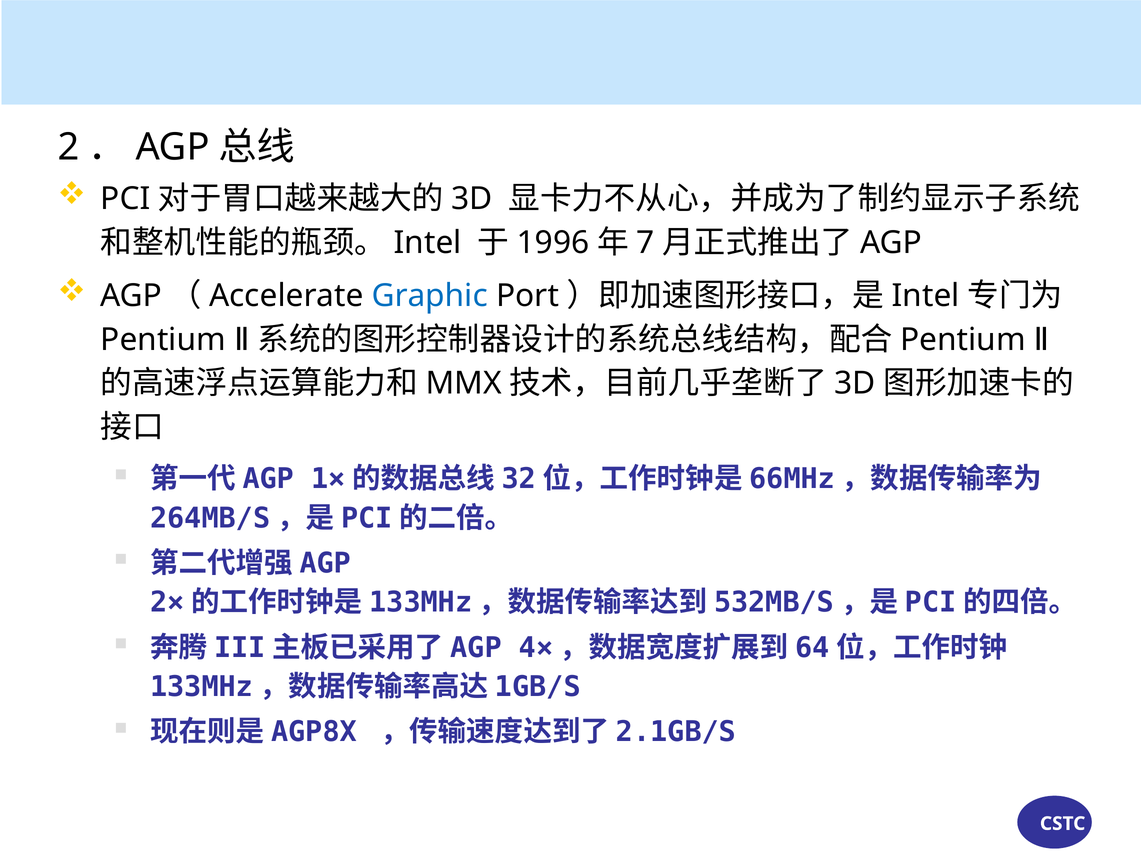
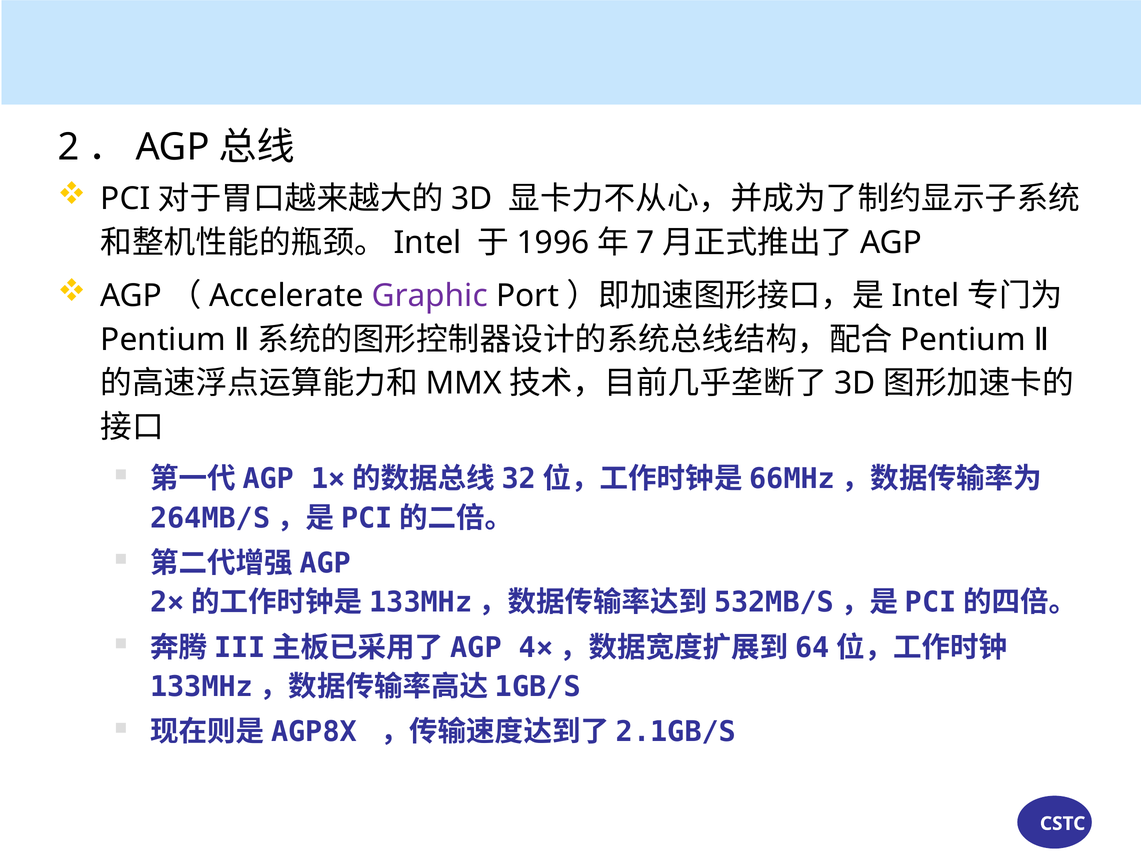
Graphic colour: blue -> purple
